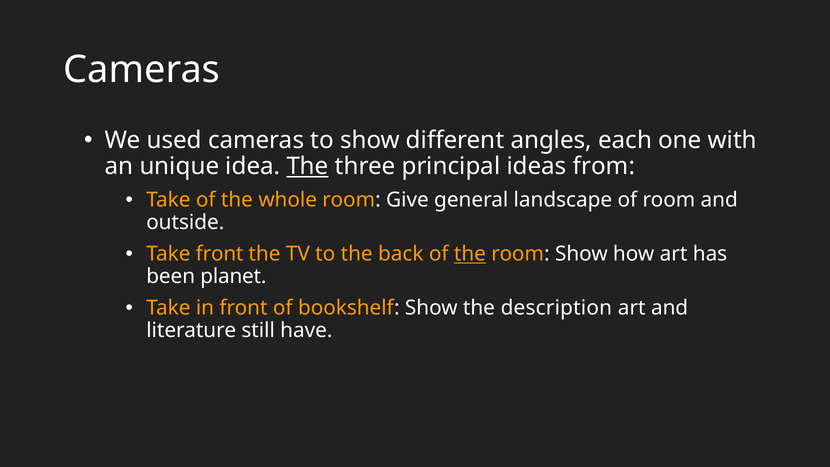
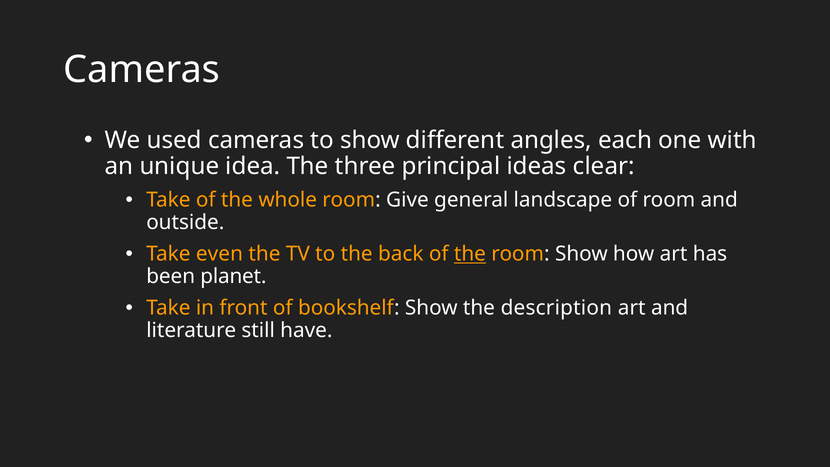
The at (308, 166) underline: present -> none
from: from -> clear
Take front: front -> even
